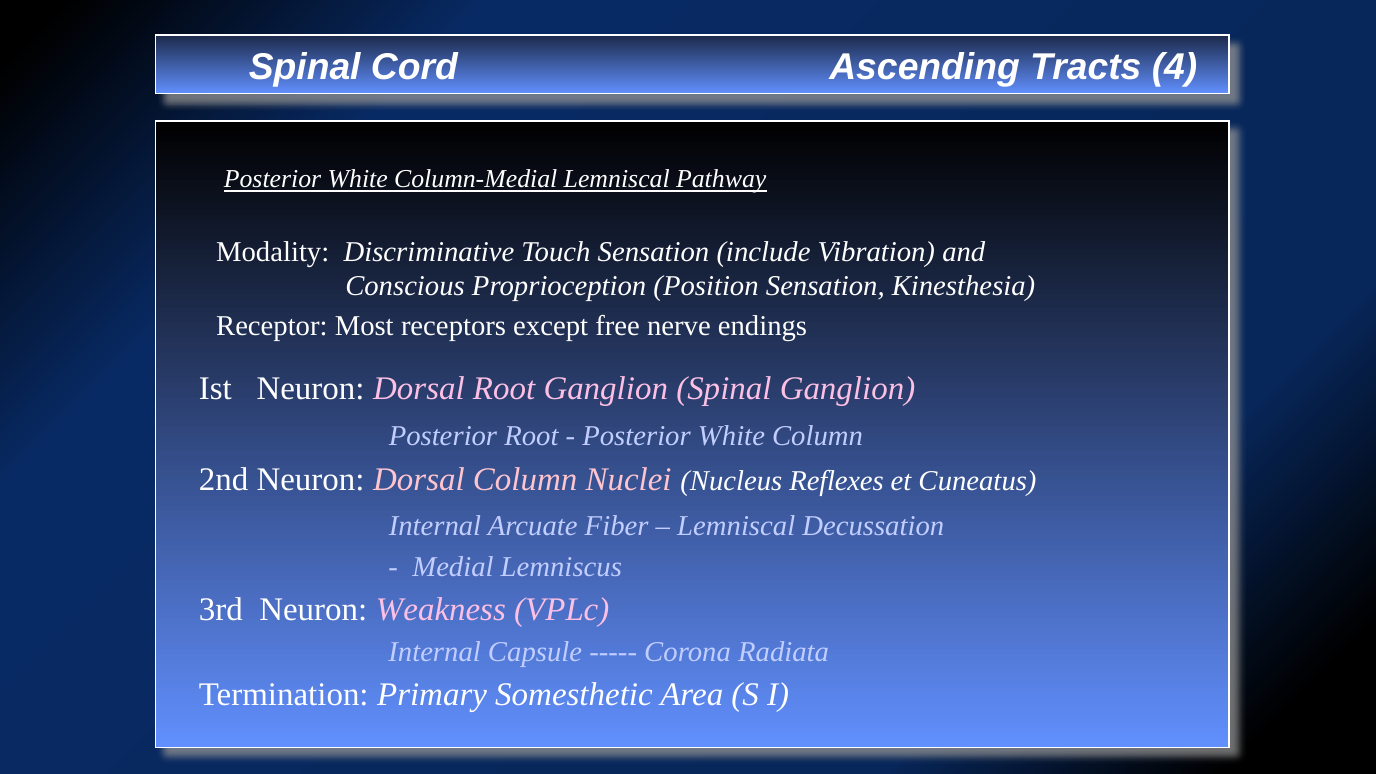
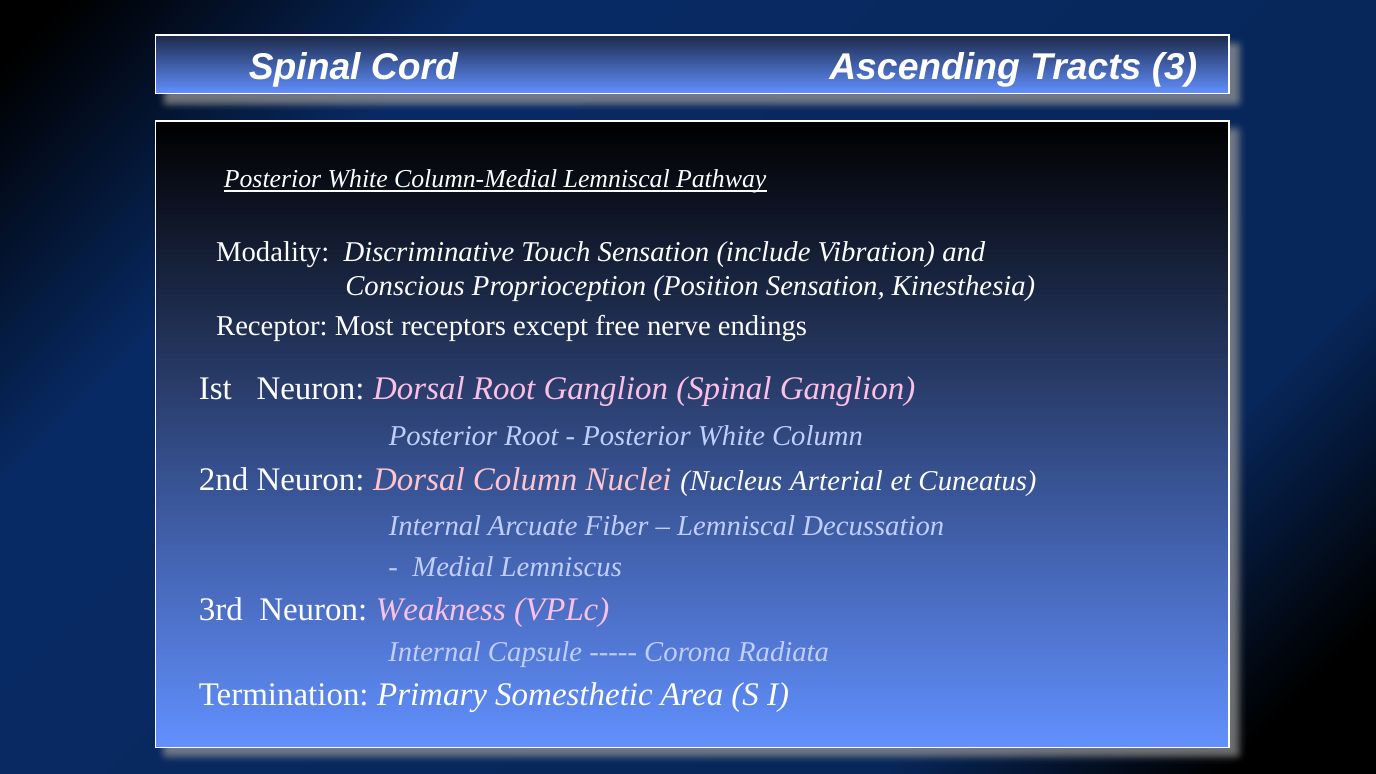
4: 4 -> 3
Reflexes: Reflexes -> Arterial
